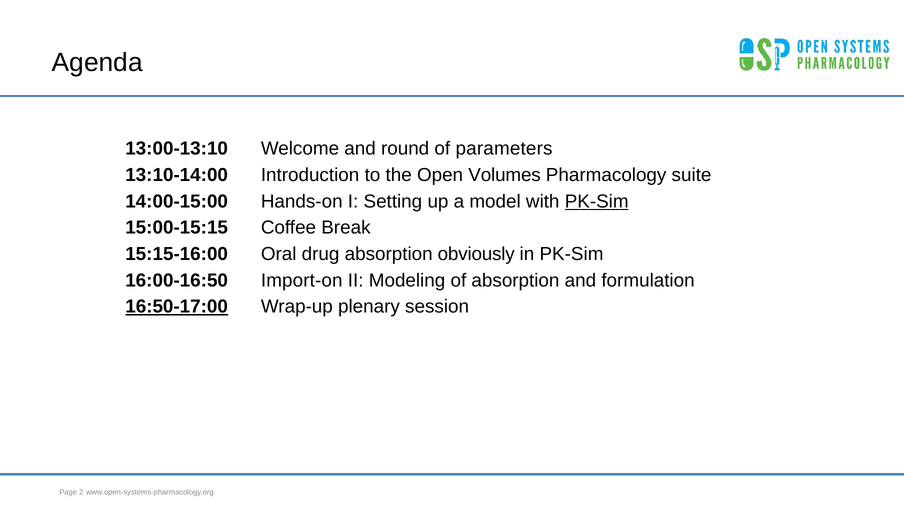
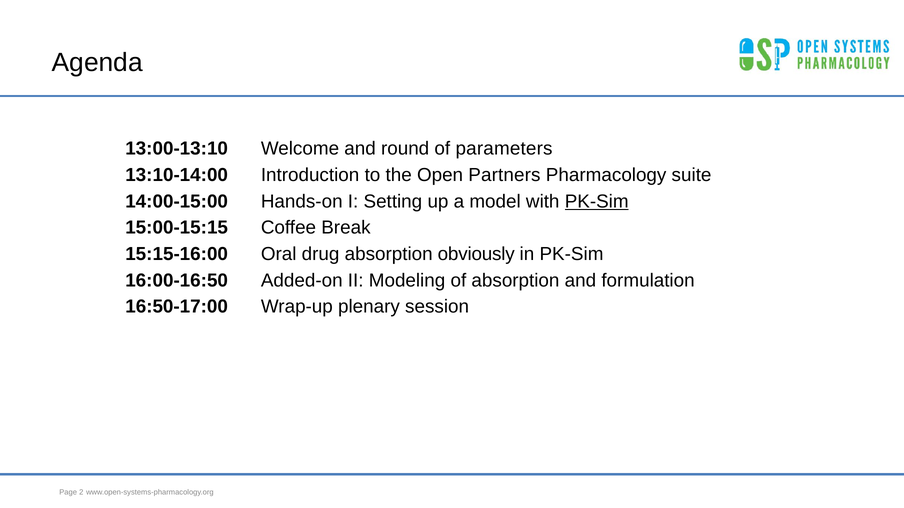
Volumes: Volumes -> Partners
Import-on: Import-on -> Added-on
16:50-17:00 underline: present -> none
